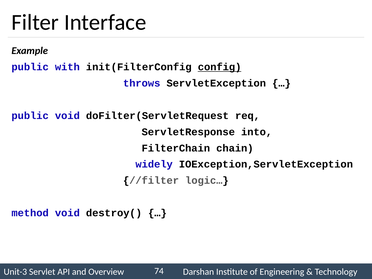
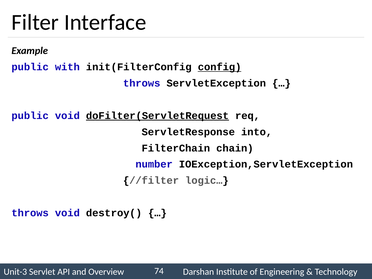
doFilter(ServletRequest underline: none -> present
widely: widely -> number
method at (30, 213): method -> throws
